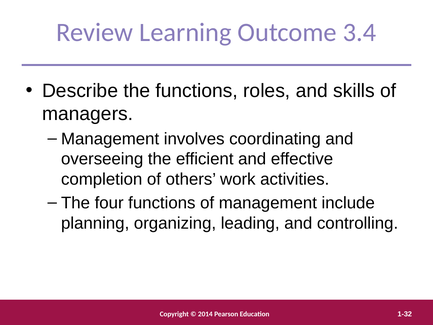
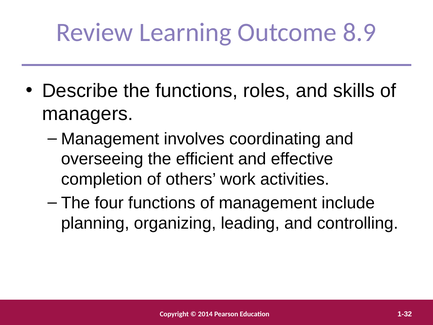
3.4: 3.4 -> 8.9
